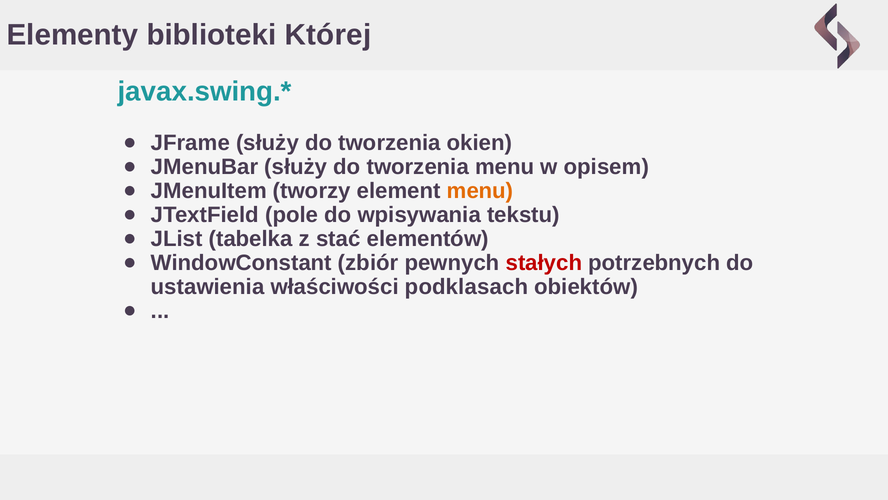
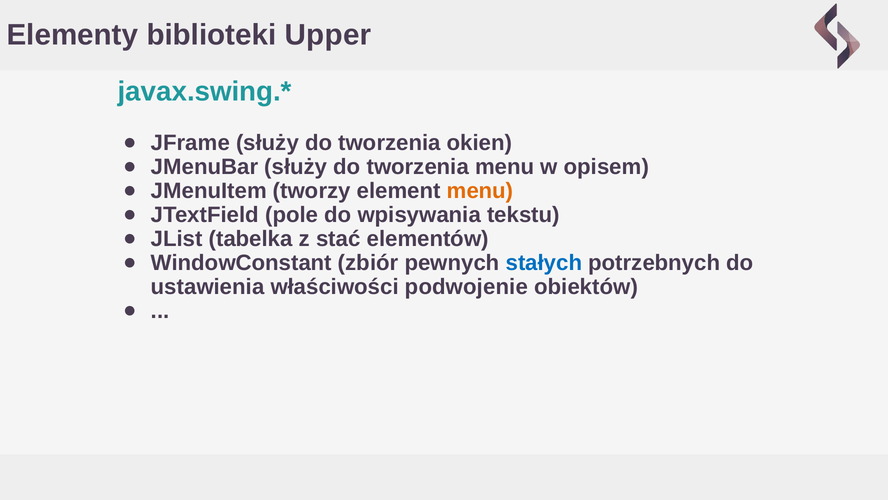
Której: Której -> Upper
stałych colour: red -> blue
podklasach: podklasach -> podwojenie
